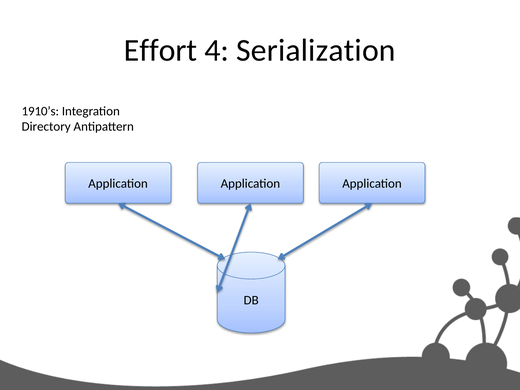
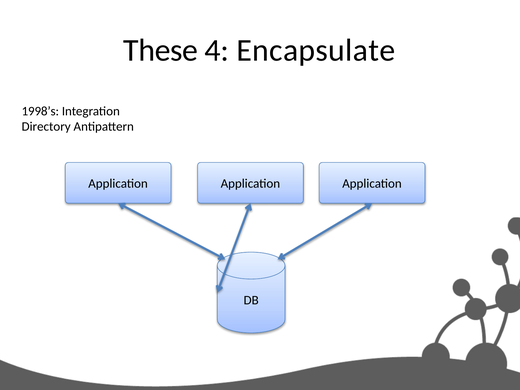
Effort: Effort -> These
Serialization: Serialization -> Encapsulate
1910’s: 1910’s -> 1998’s
